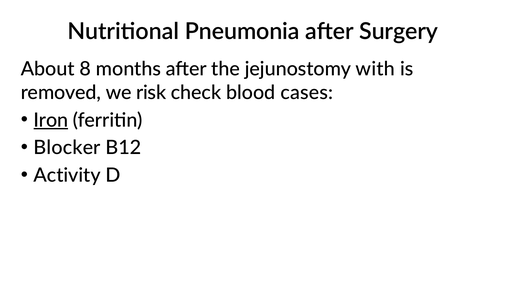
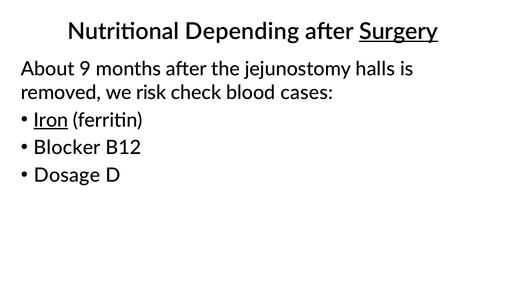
Pneumonia: Pneumonia -> Depending
Surgery underline: none -> present
8: 8 -> 9
with: with -> halls
Activity: Activity -> Dosage
